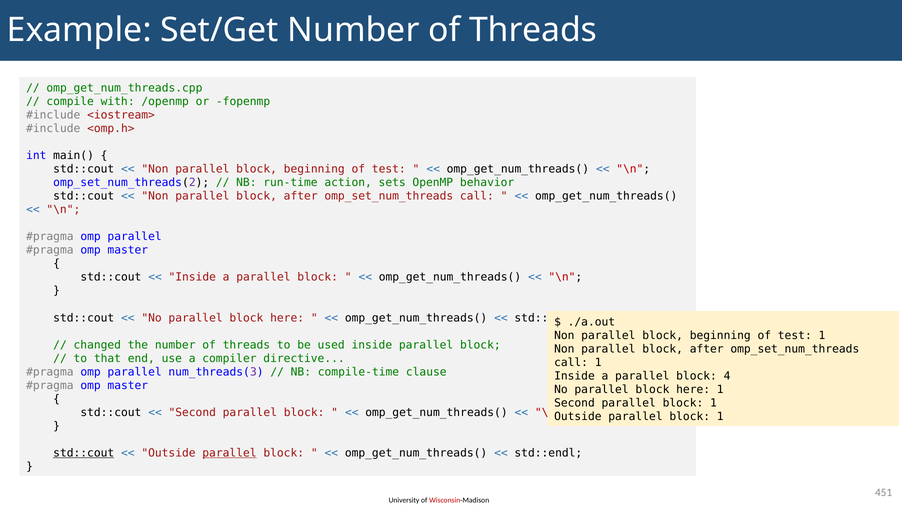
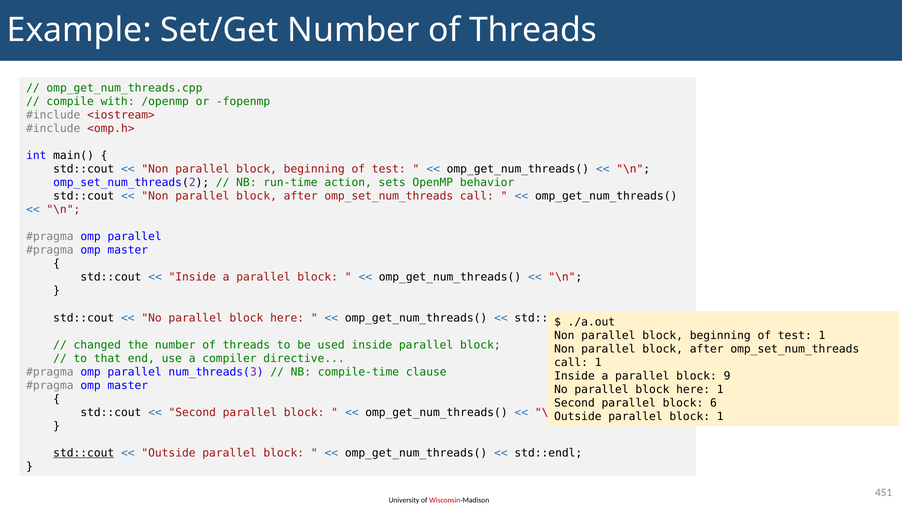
4: 4 -> 9
Second parallel block 1: 1 -> 6
parallel at (229, 453) underline: present -> none
